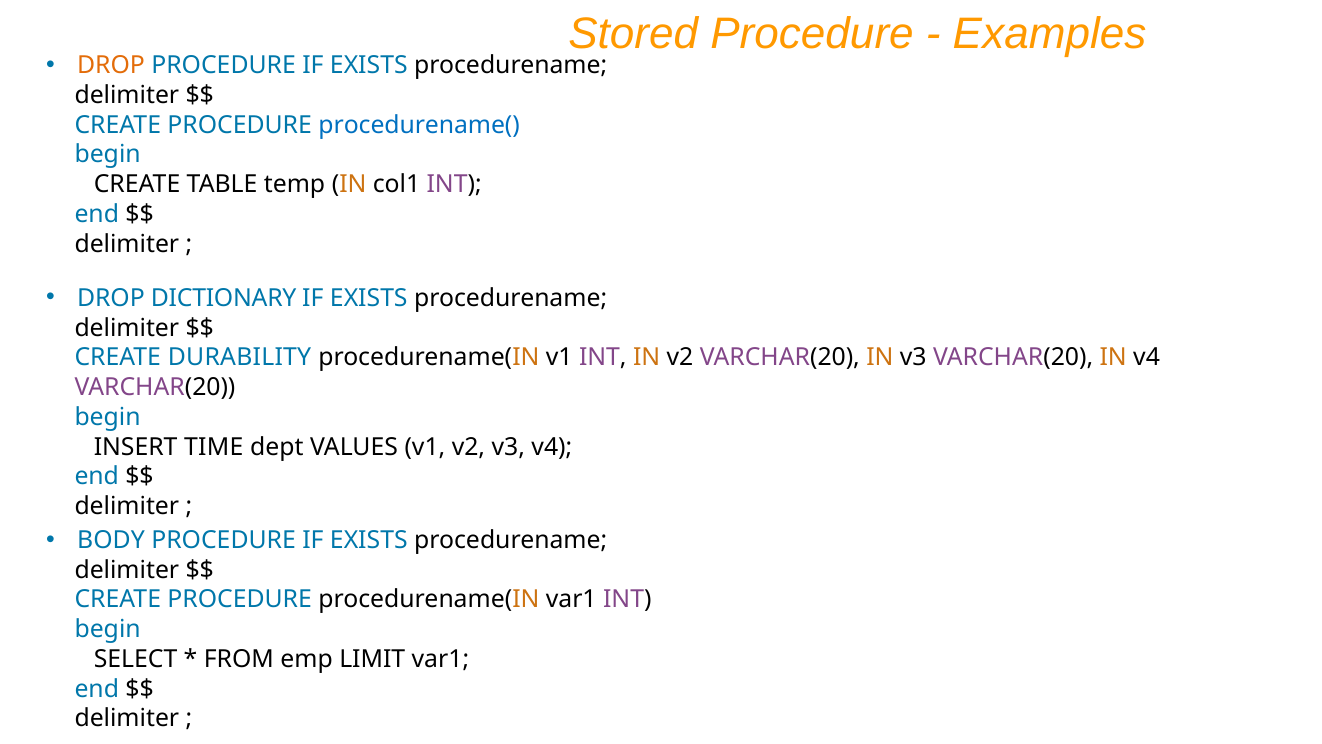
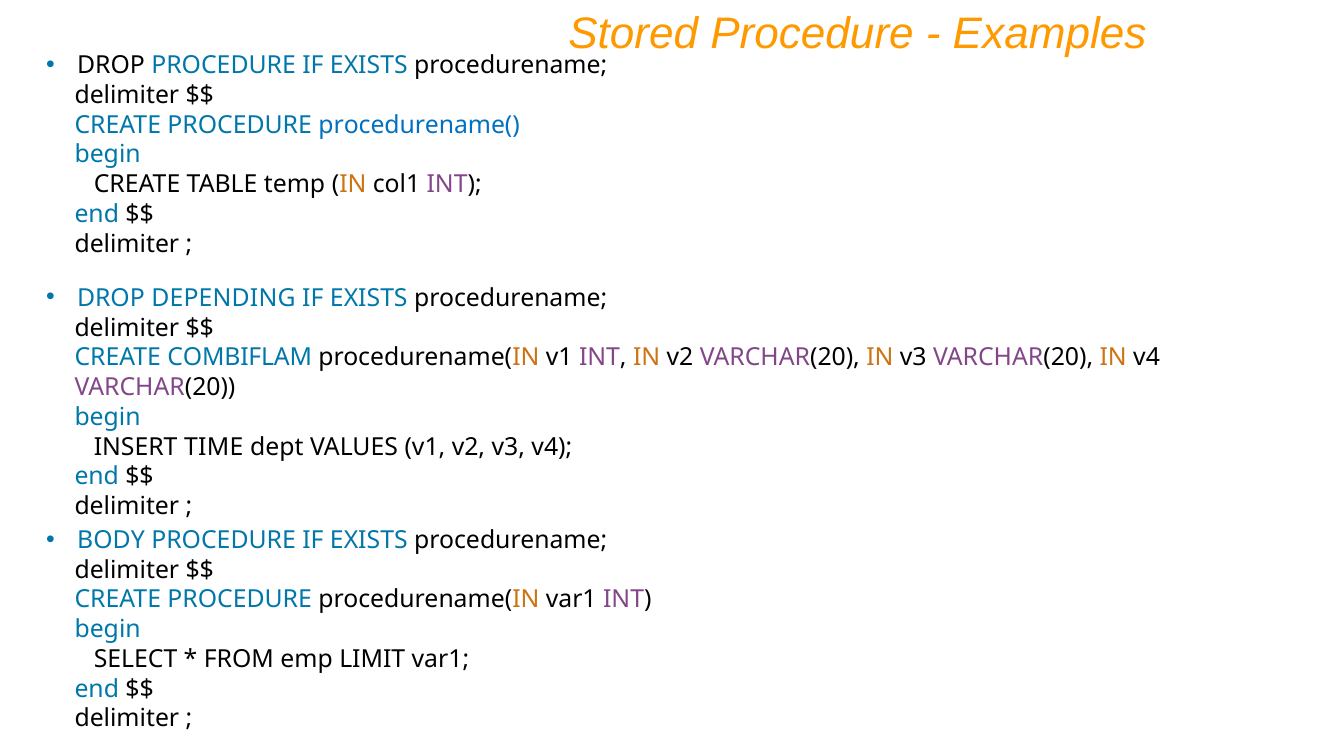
DROP at (111, 65) colour: orange -> black
DICTIONARY: DICTIONARY -> DEPENDING
DURABILITY: DURABILITY -> COMBIFLAM
